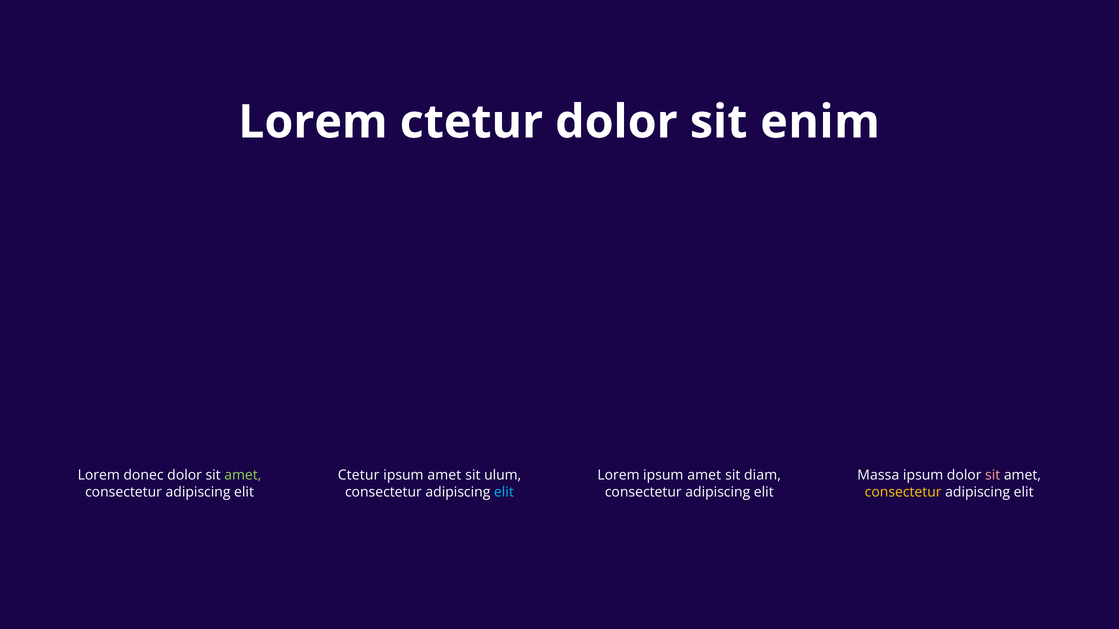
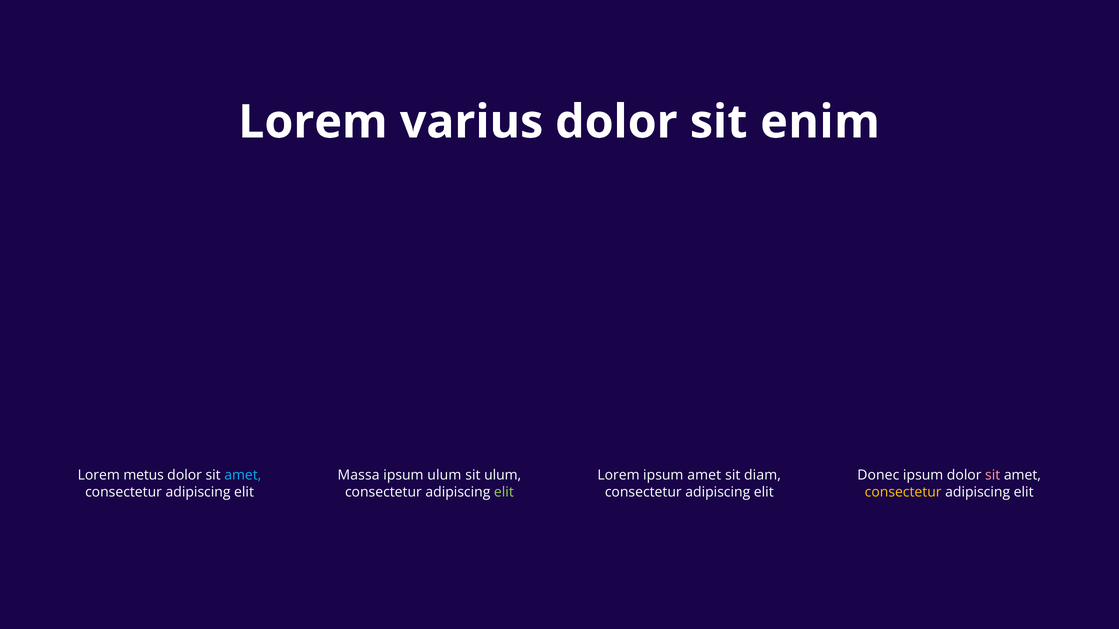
Lorem ctetur: ctetur -> varius
donec: donec -> metus
amet at (243, 475) colour: light green -> light blue
Ctetur at (359, 475): Ctetur -> Massa
amet at (444, 475): amet -> ulum
Massa: Massa -> Donec
elit at (504, 492) colour: light blue -> light green
